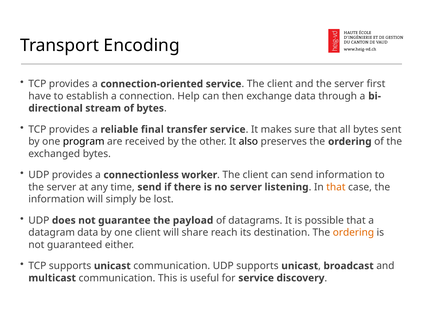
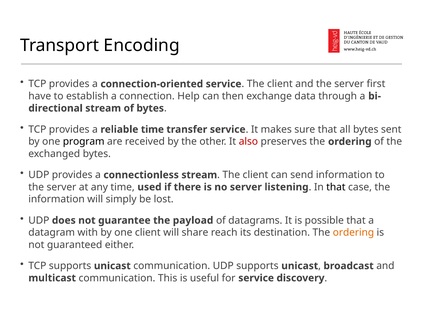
reliable final: final -> time
also colour: black -> red
connectionless worker: worker -> stream
time send: send -> used
that at (336, 187) colour: orange -> black
datagram data: data -> with
